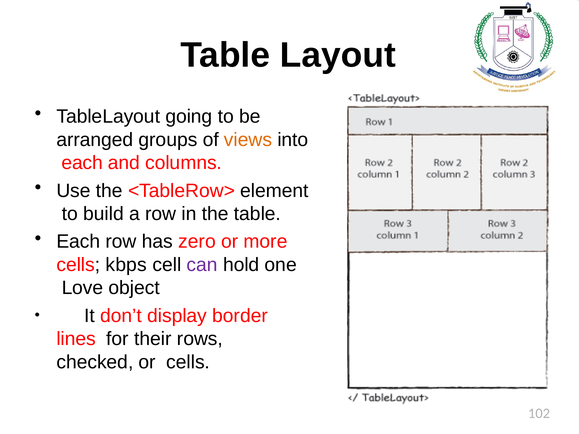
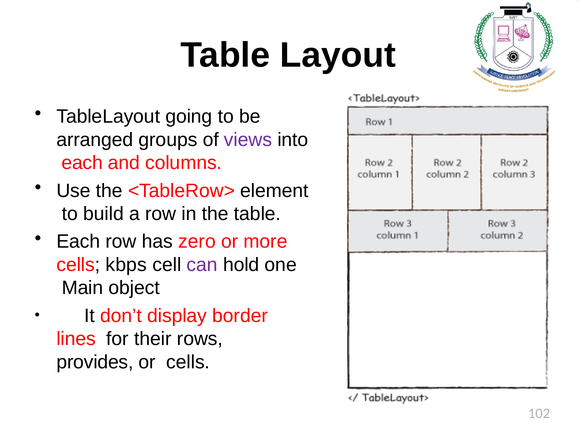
views colour: orange -> purple
Love: Love -> Main
checked: checked -> provides
